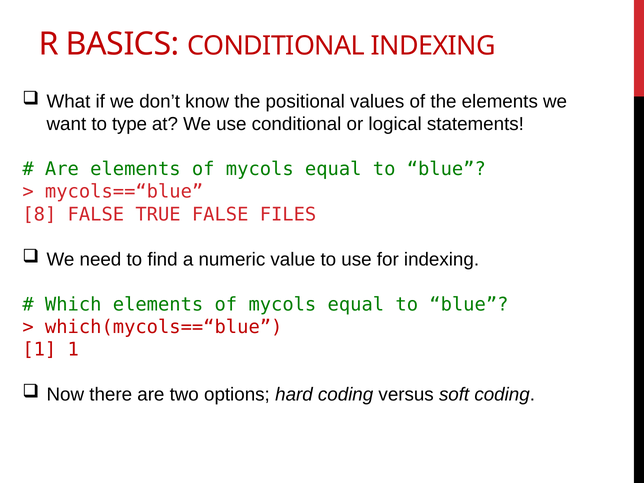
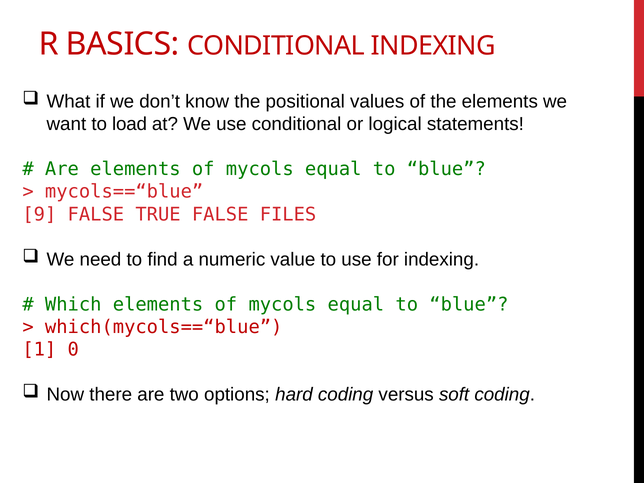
type: type -> load
8: 8 -> 9
1 1: 1 -> 0
